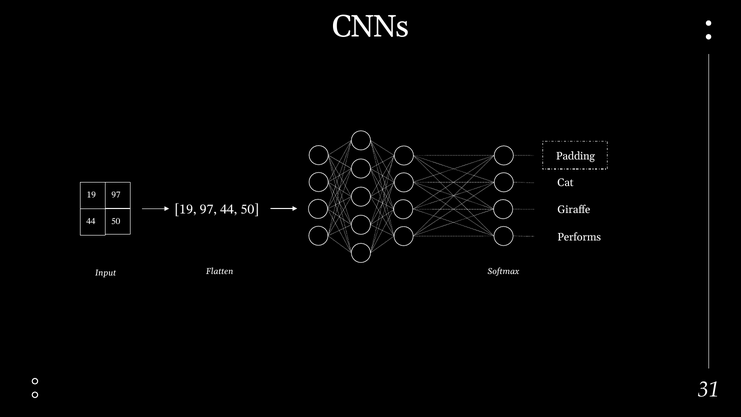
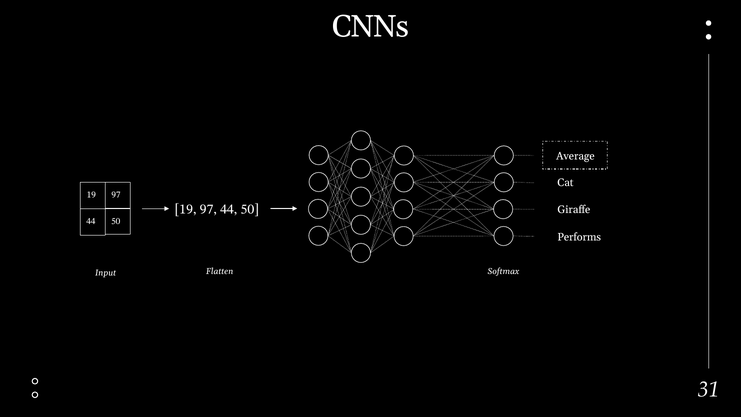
Padding: Padding -> Average
